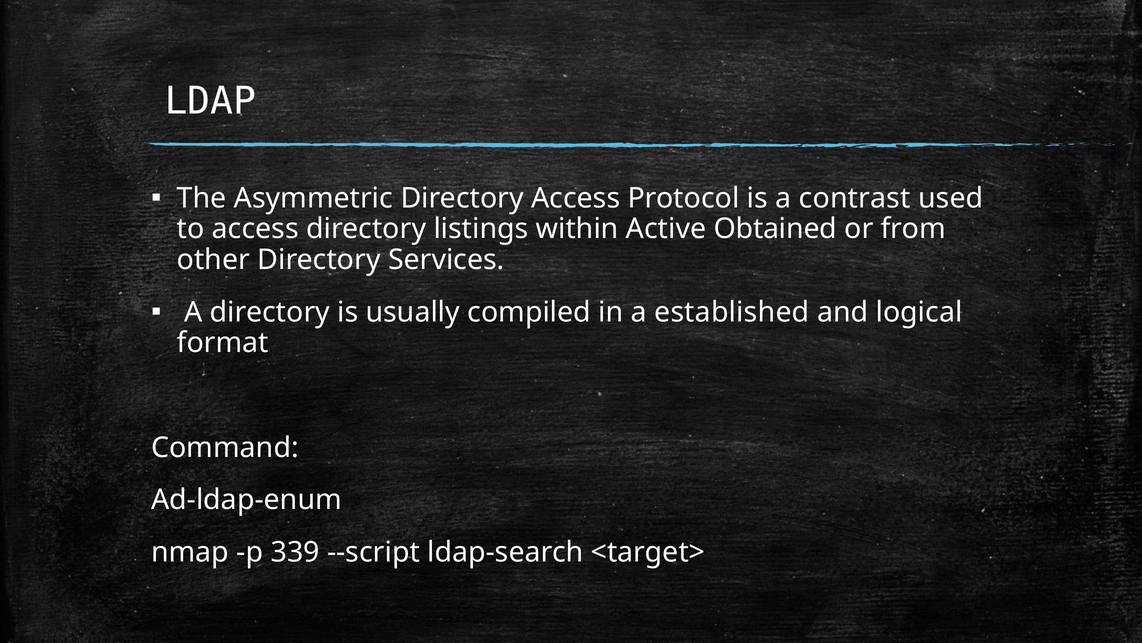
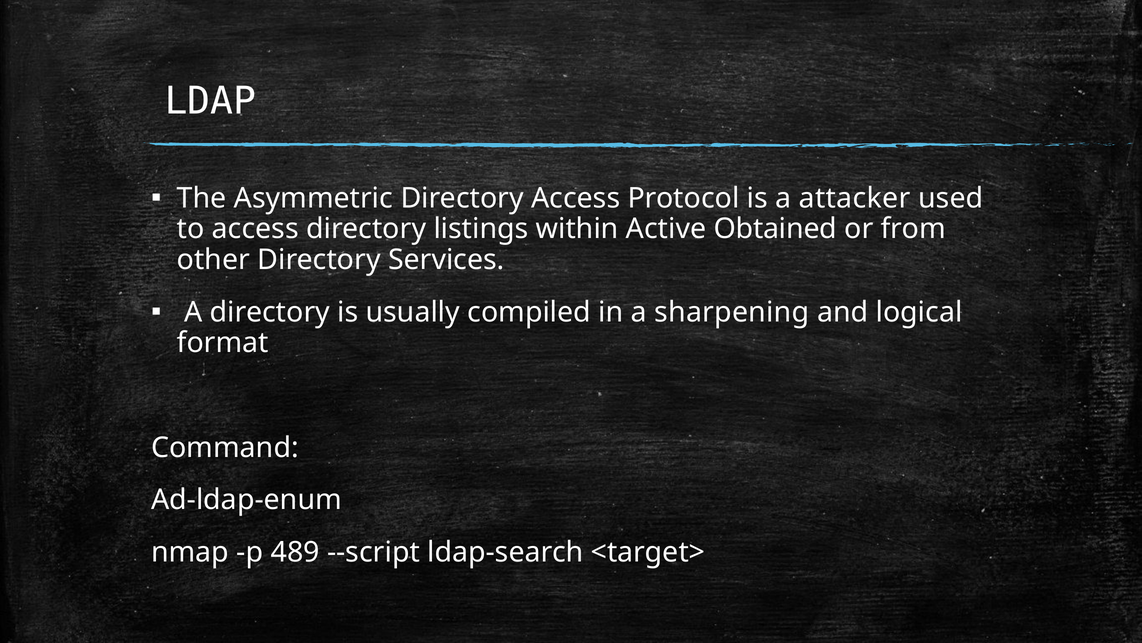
contrast: contrast -> attacker
established: established -> sharpening
339: 339 -> 489
